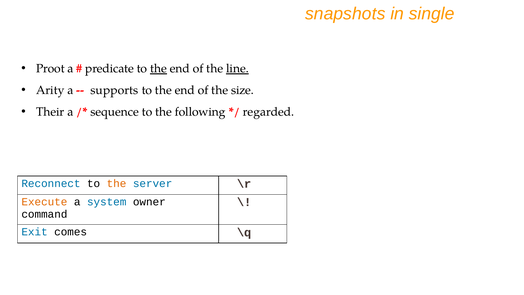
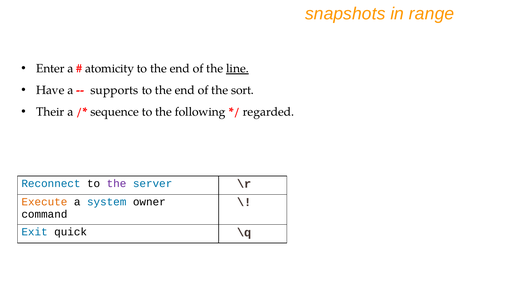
single: single -> range
Proot: Proot -> Enter
predicate: predicate -> atomicity
the at (158, 69) underline: present -> none
Arity: Arity -> Have
size: size -> sort
the at (117, 183) colour: orange -> purple
comes: comes -> quick
